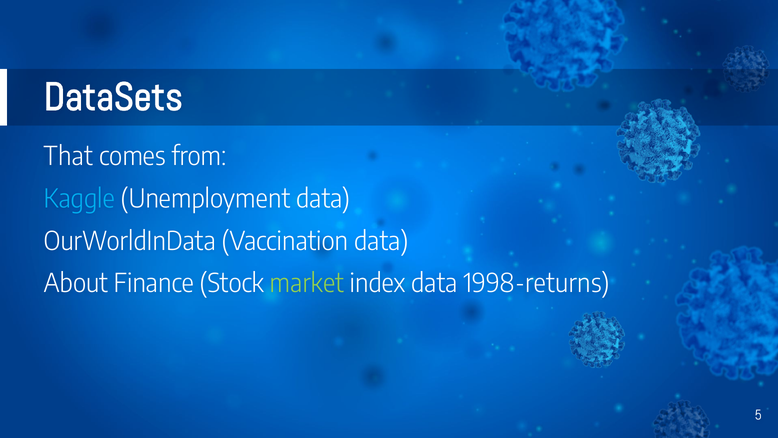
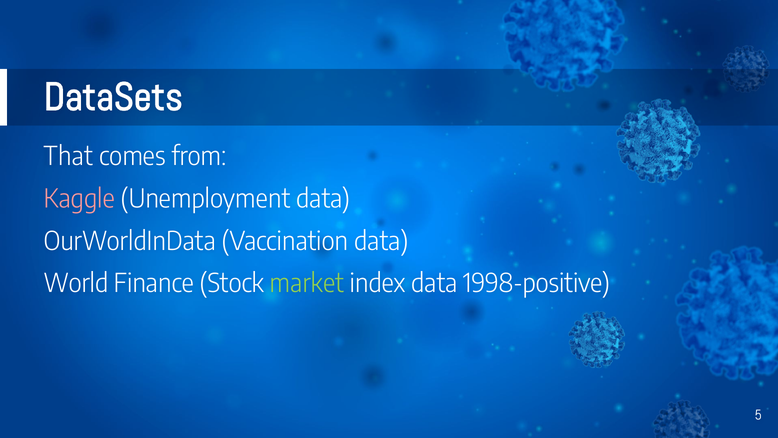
Kaggle colour: light blue -> pink
About: About -> World
1998-returns: 1998-returns -> 1998-positive
